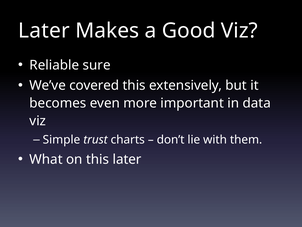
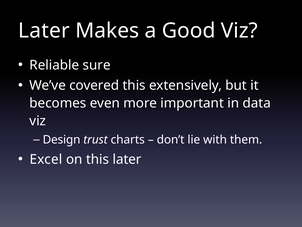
Simple: Simple -> Design
What: What -> Excel
